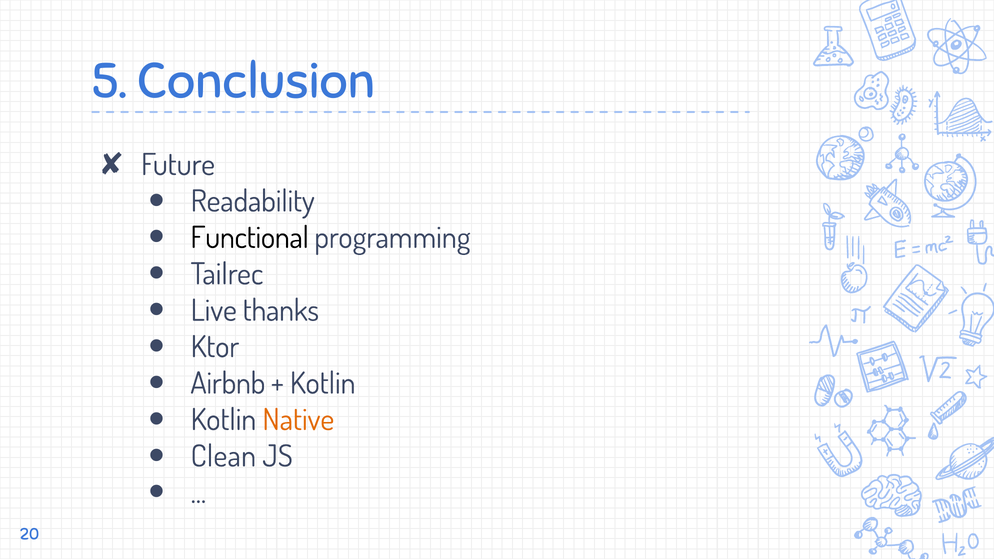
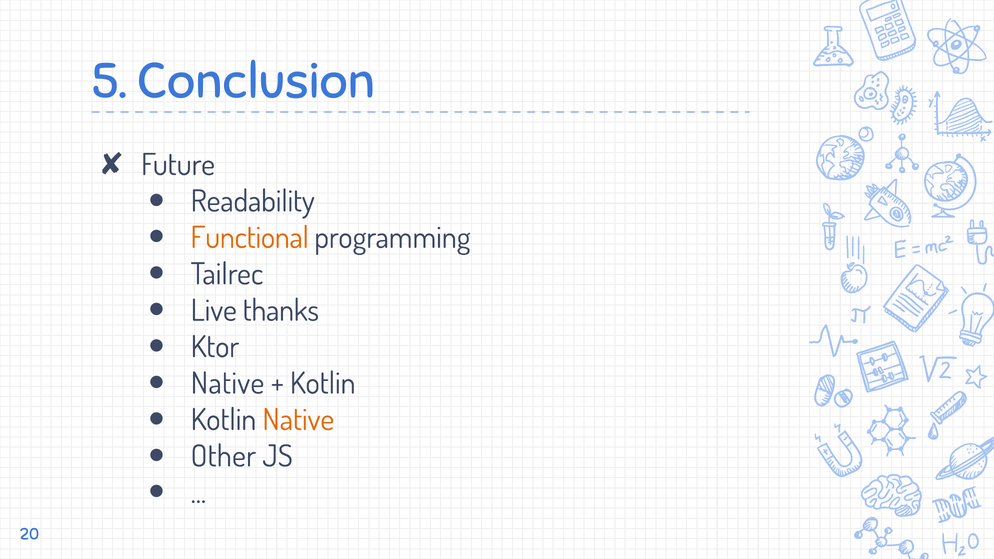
Functional colour: black -> orange
Airbnb at (228, 384): Airbnb -> Native
Clean: Clean -> Other
